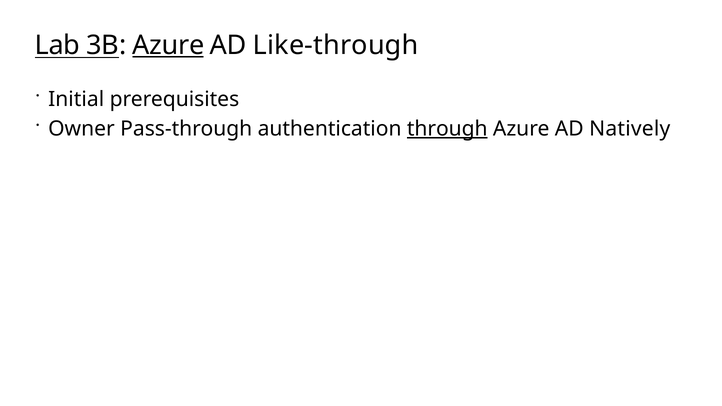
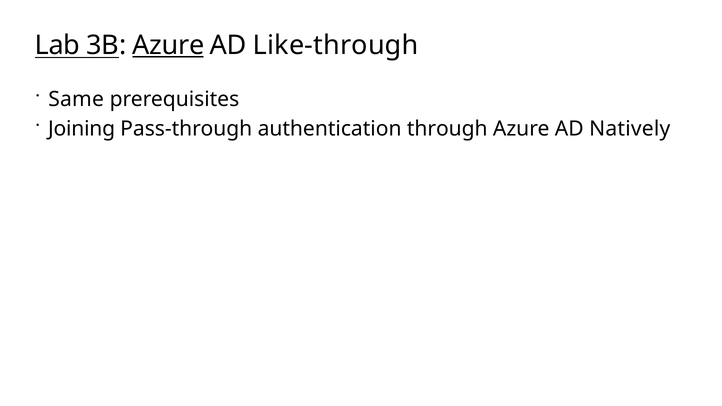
Initial: Initial -> Same
Owner: Owner -> Joining
through underline: present -> none
